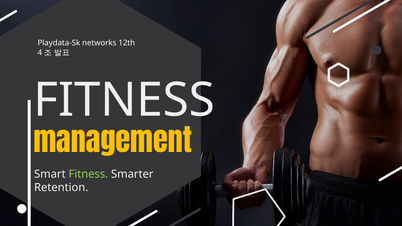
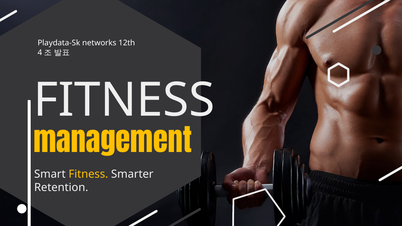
Fitness at (88, 174) colour: light green -> yellow
